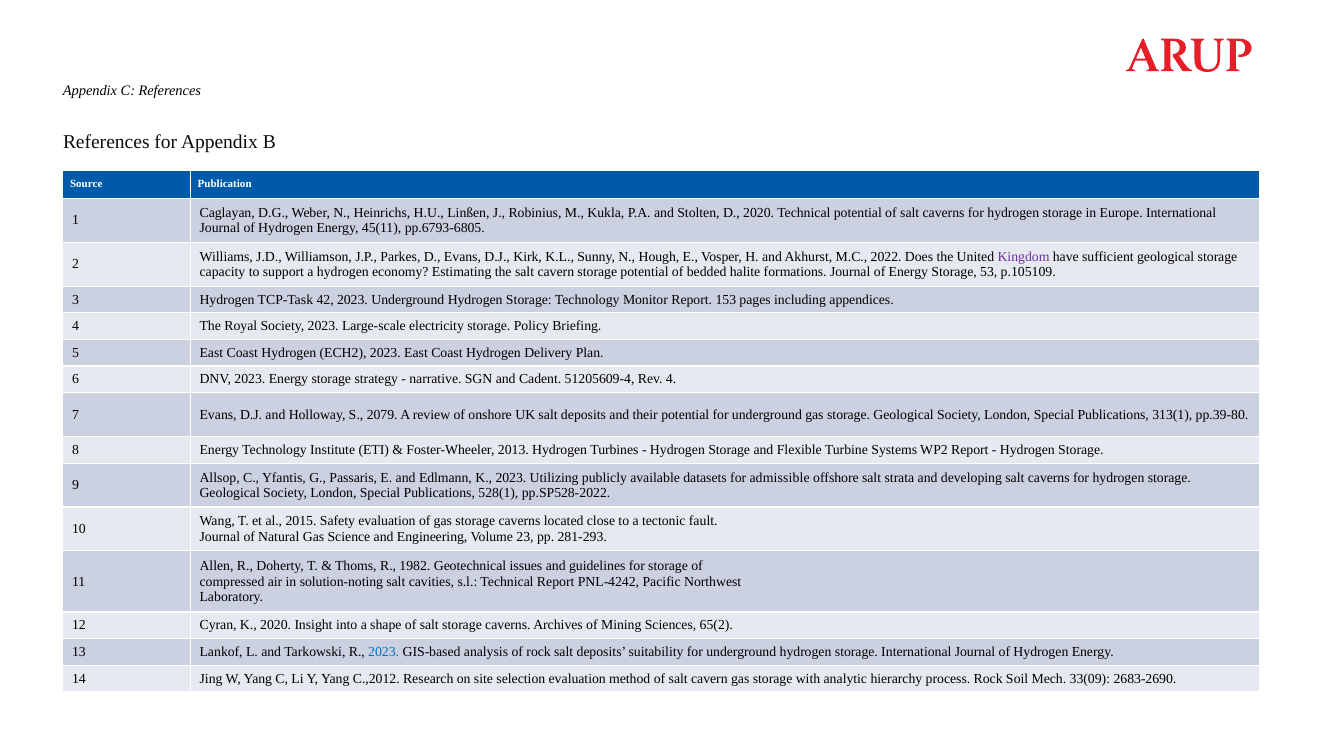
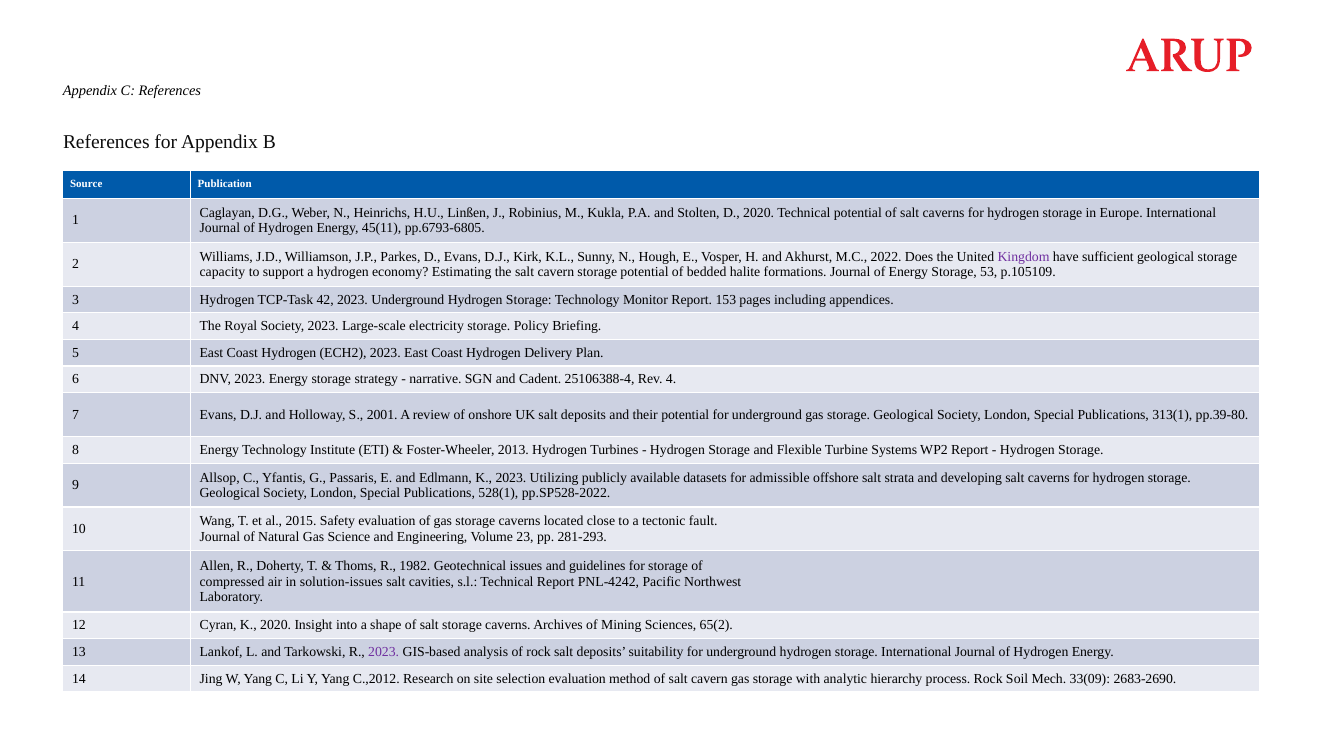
51205609-4: 51205609-4 -> 25106388-4
2079: 2079 -> 2001
solution-noting: solution-noting -> solution-issues
2023 at (384, 652) colour: blue -> purple
